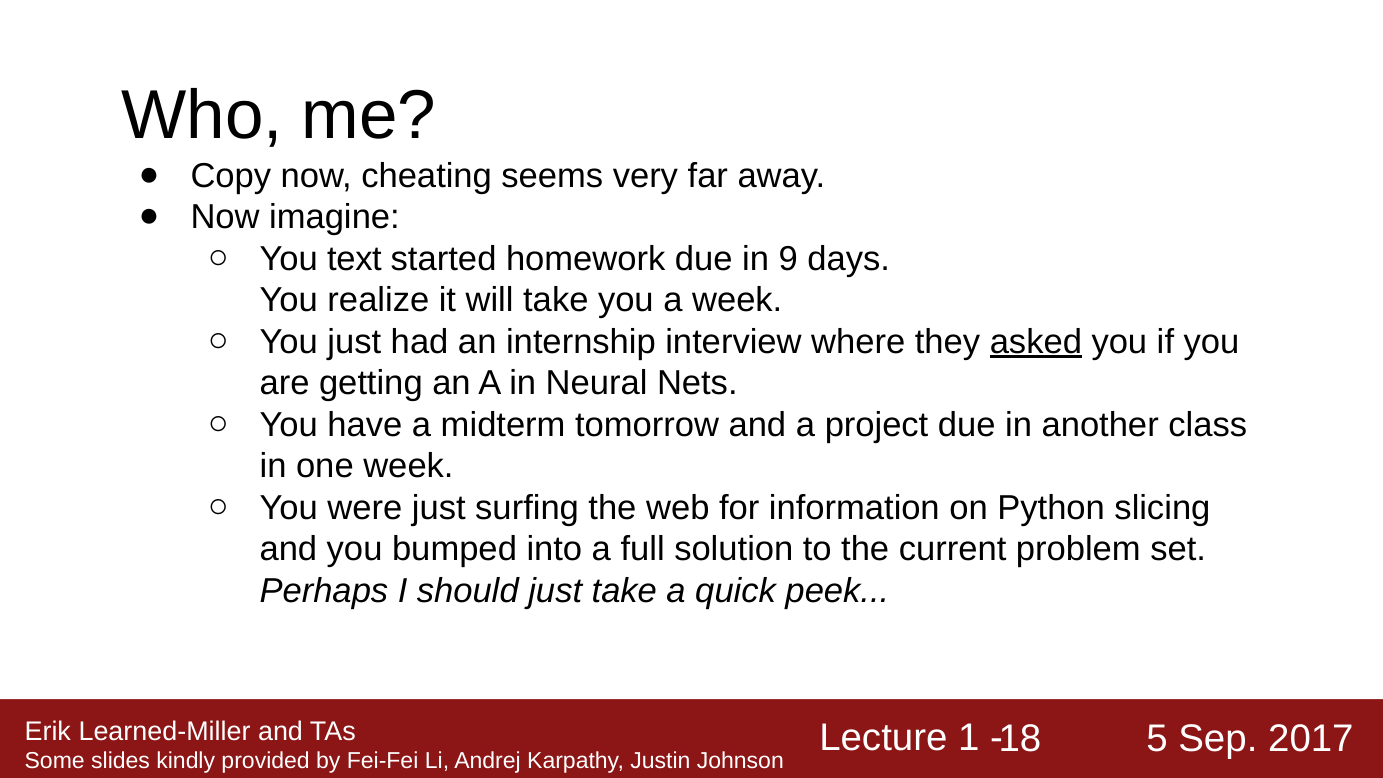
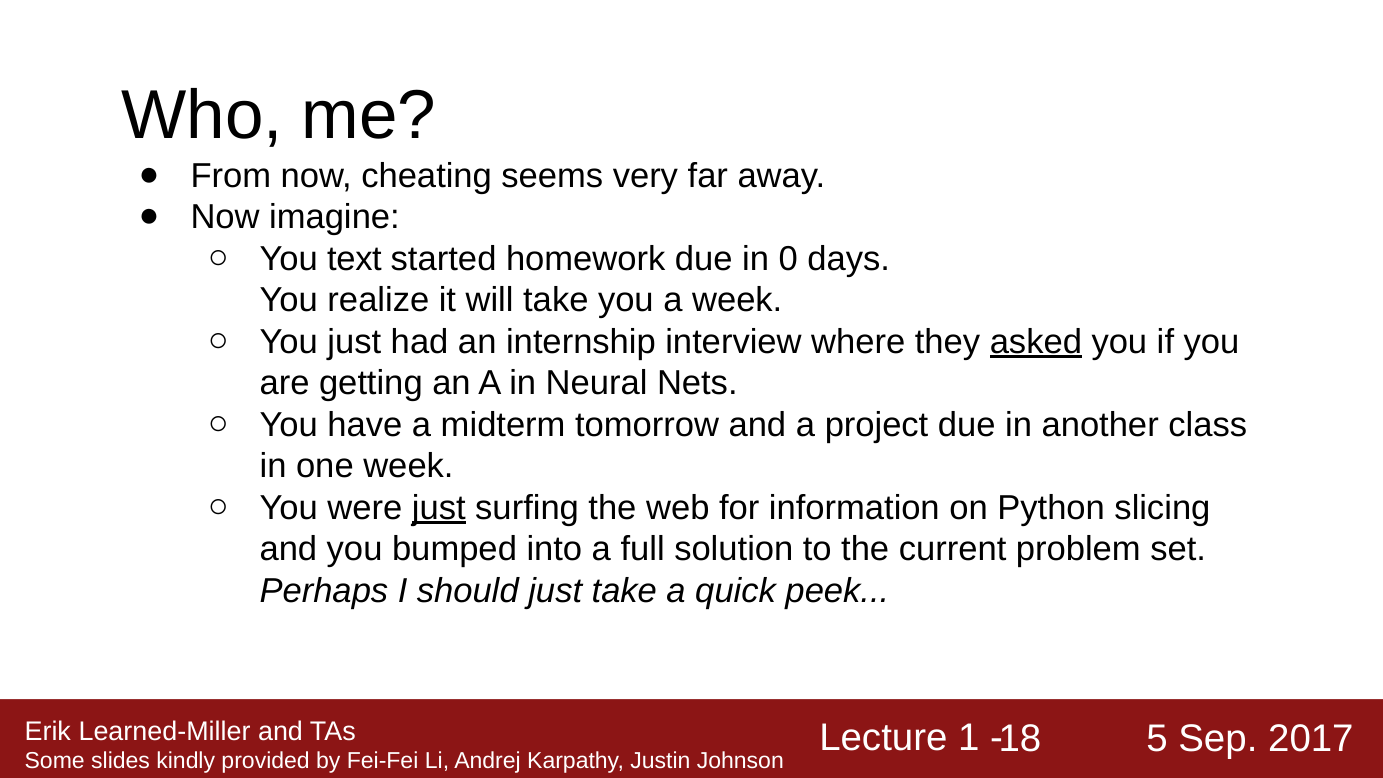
Copy: Copy -> From
9: 9 -> 0
just at (439, 508) underline: none -> present
